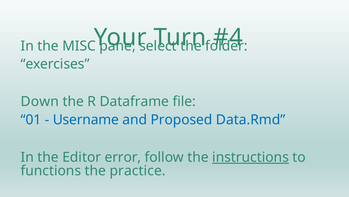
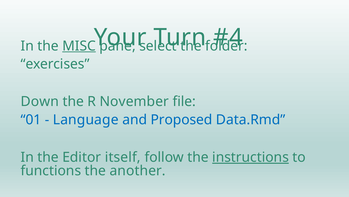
MISC underline: none -> present
Dataframe: Dataframe -> November
Username: Username -> Language
error: error -> itself
practice: practice -> another
